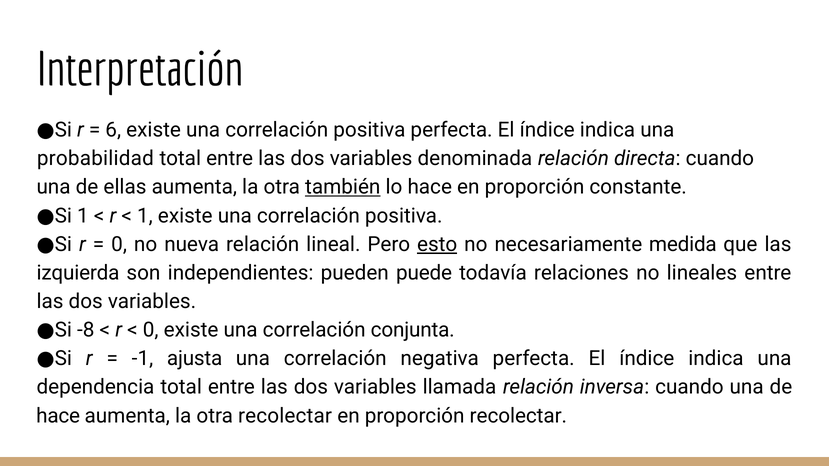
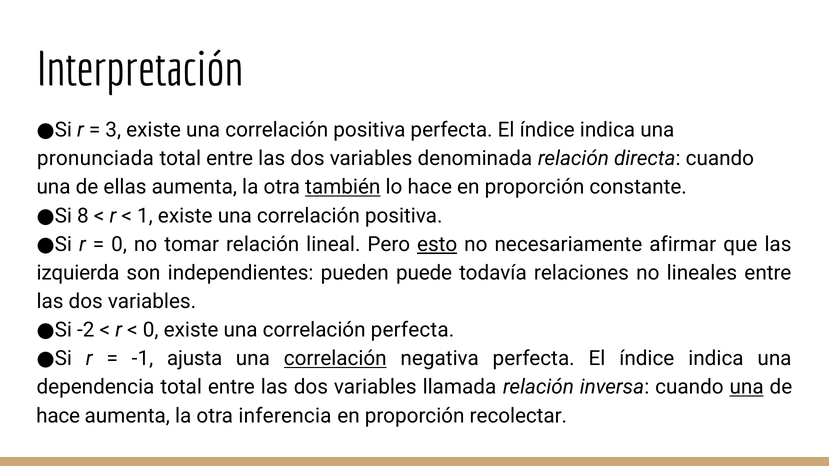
6: 6 -> 3
probabilidad: probabilidad -> pronunciada
●Si 1: 1 -> 8
nueva: nueva -> tomar
medida: medida -> afirmar
-8: -8 -> -2
correlación conjunta: conjunta -> perfecta
correlación at (335, 359) underline: none -> present
una at (747, 387) underline: none -> present
otra recolectar: recolectar -> inferencia
